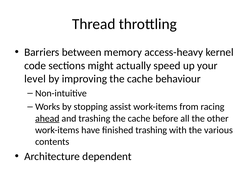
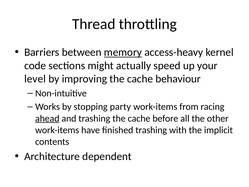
memory underline: none -> present
assist: assist -> party
various: various -> implicit
